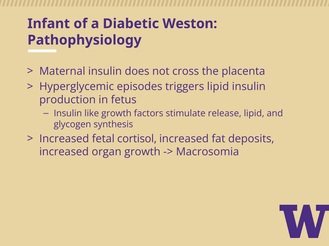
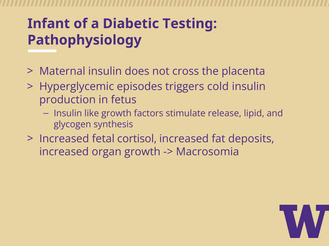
Weston: Weston -> Testing
triggers lipid: lipid -> cold
